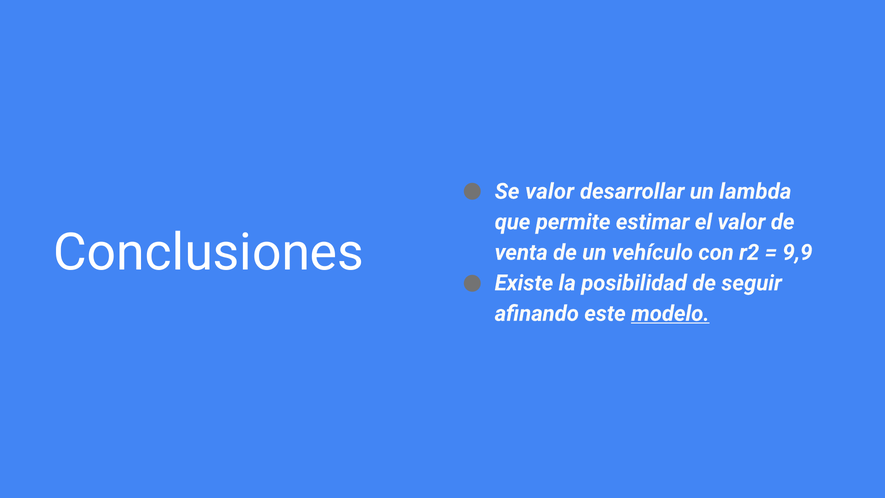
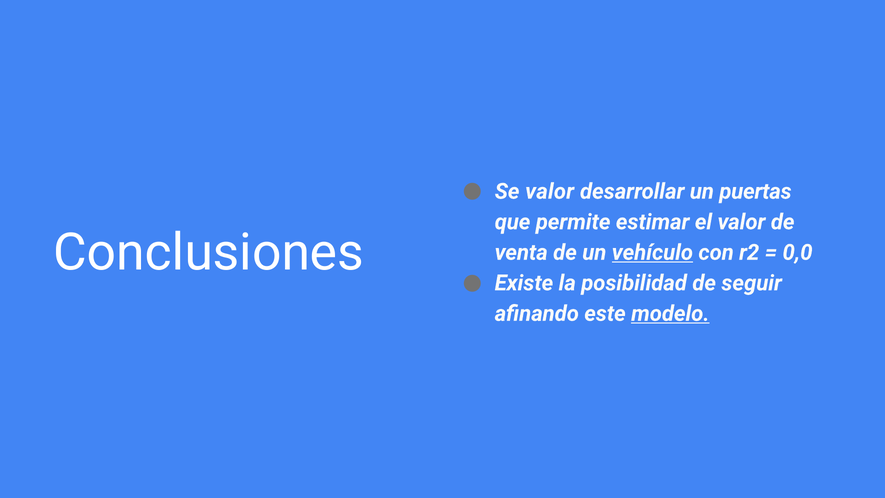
lambda: lambda -> puertas
vehículo underline: none -> present
9,9: 9,9 -> 0,0
